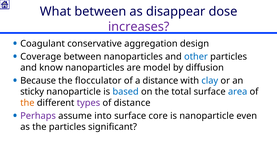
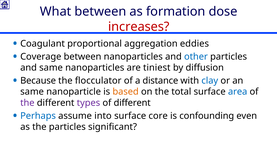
disappear: disappear -> formation
increases colour: purple -> red
conservative: conservative -> proportional
design: design -> eddies
and know: know -> same
model: model -> tiniest
sticky at (32, 92): sticky -> same
based colour: blue -> orange
the at (27, 103) colour: orange -> purple
of distance: distance -> different
Perhaps colour: purple -> blue
is nanoparticle: nanoparticle -> confounding
